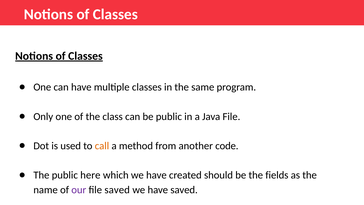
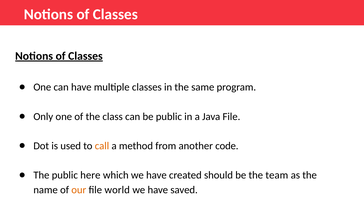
fields: fields -> team
our colour: purple -> orange
file saved: saved -> world
